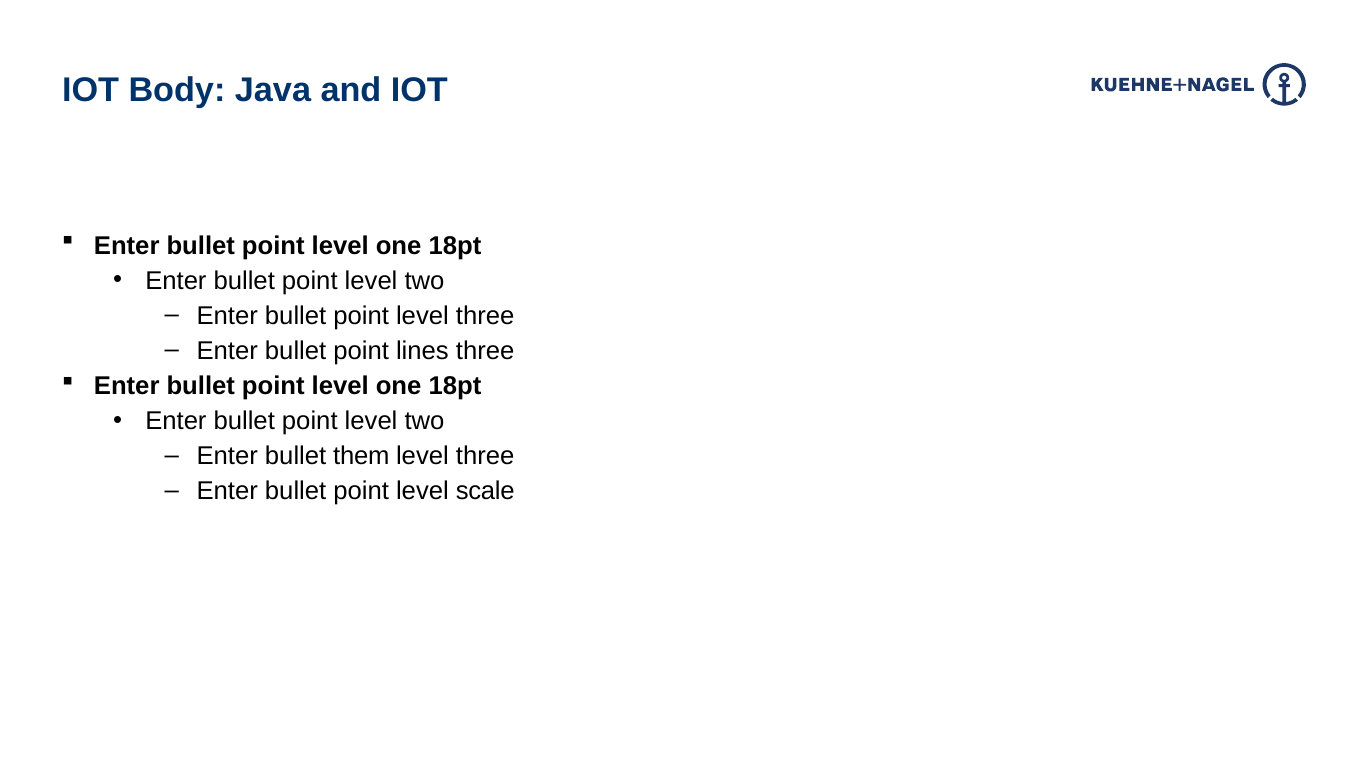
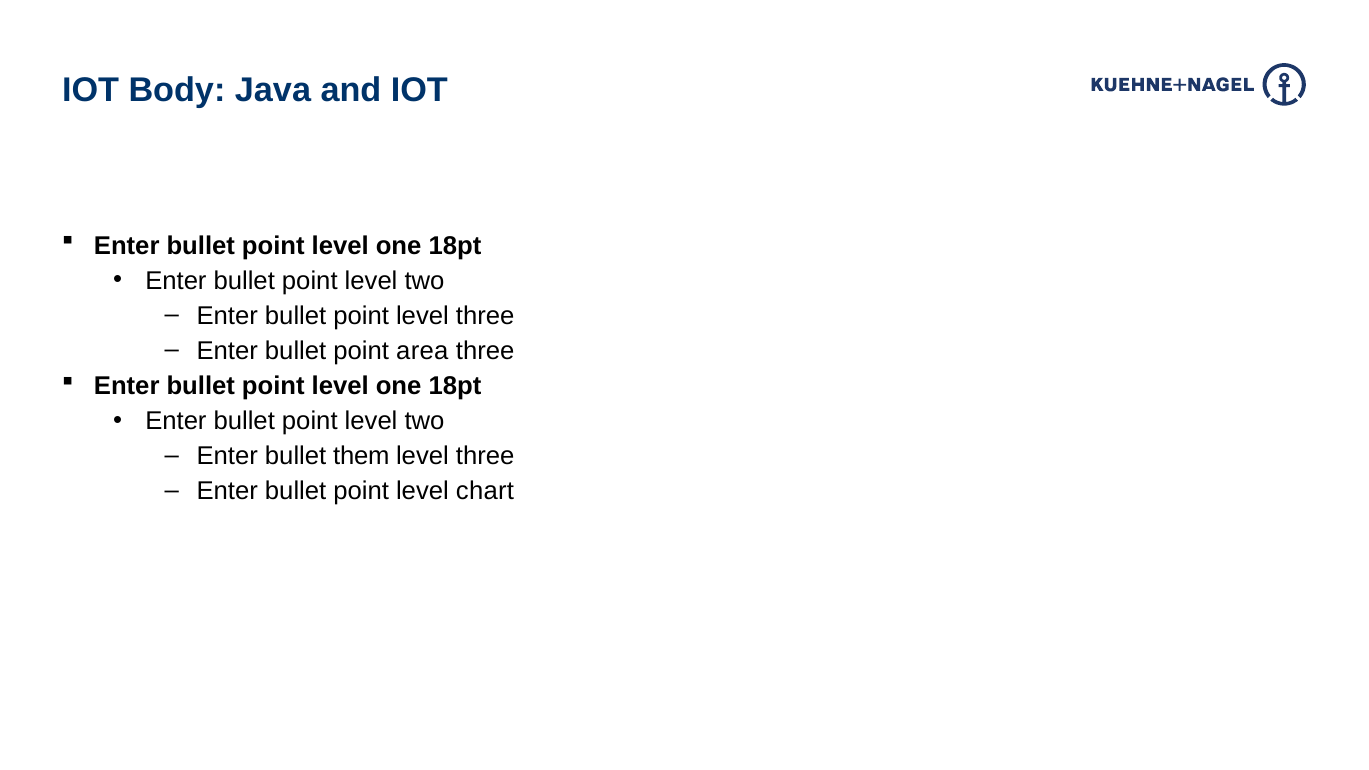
lines: lines -> area
scale: scale -> chart
